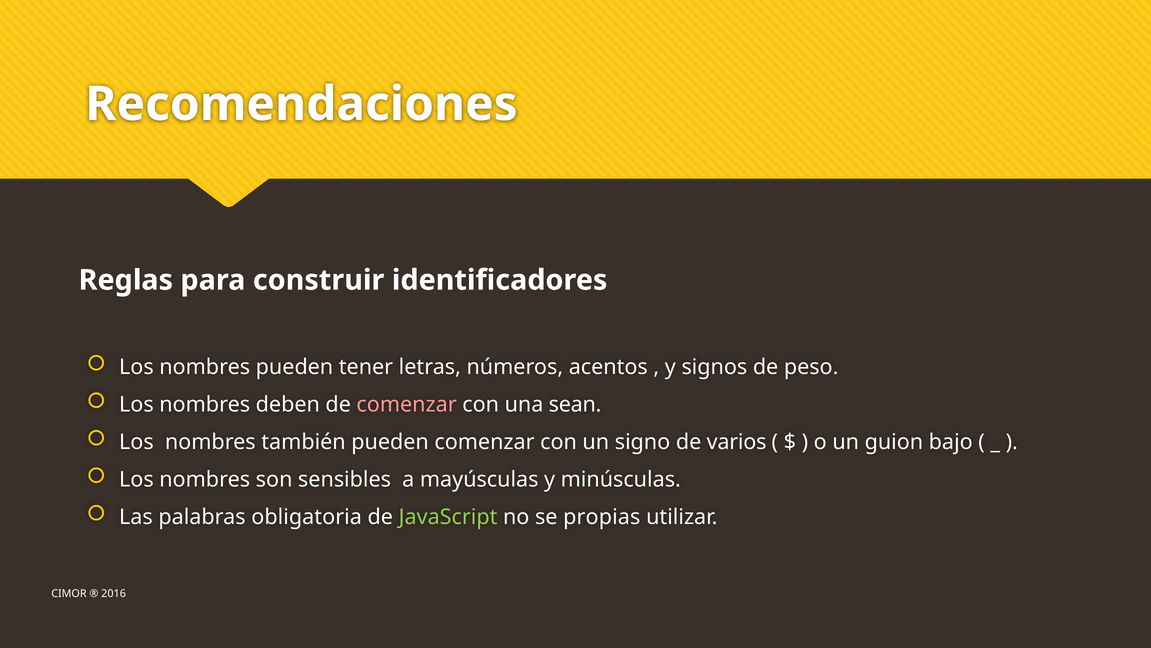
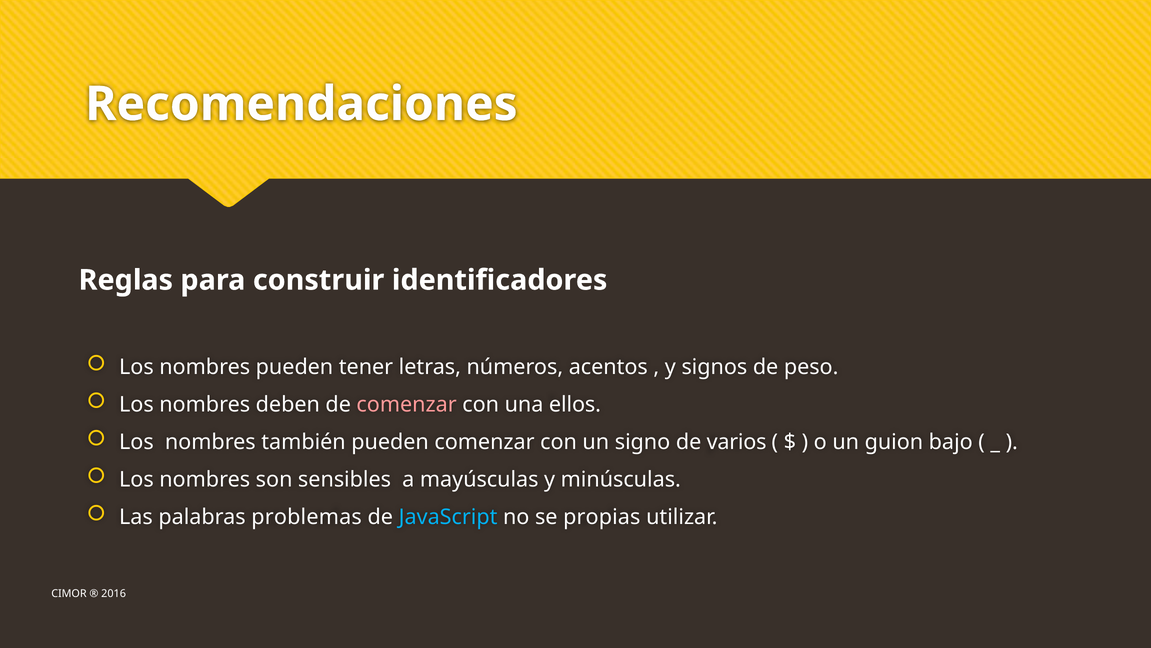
sean: sean -> ellos
obligatoria: obligatoria -> problemas
JavaScript colour: light green -> light blue
